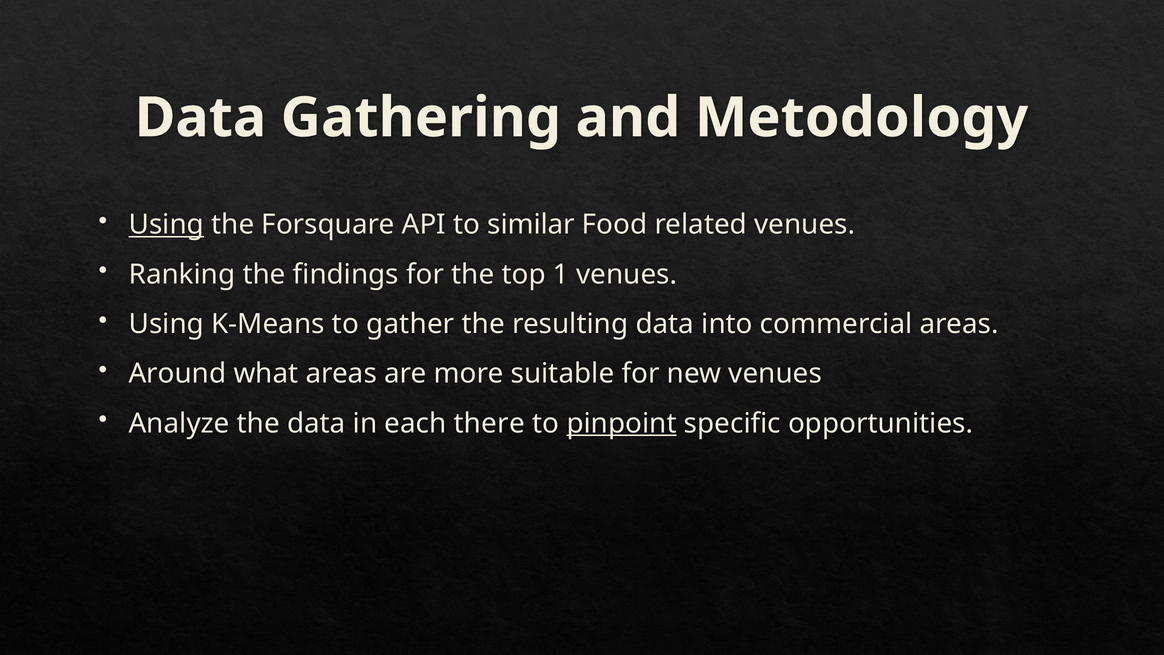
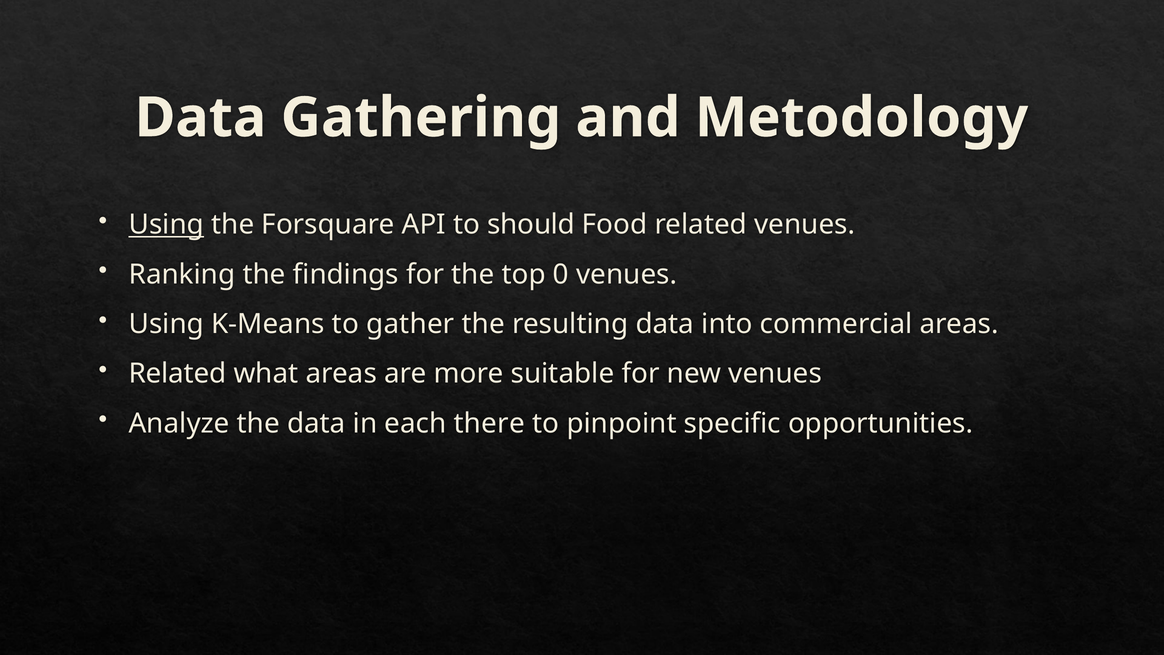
similar: similar -> should
1: 1 -> 0
Around at (178, 374): Around -> Related
pinpoint underline: present -> none
